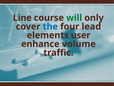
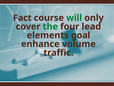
Line: Line -> Fact
the colour: blue -> green
user: user -> goal
